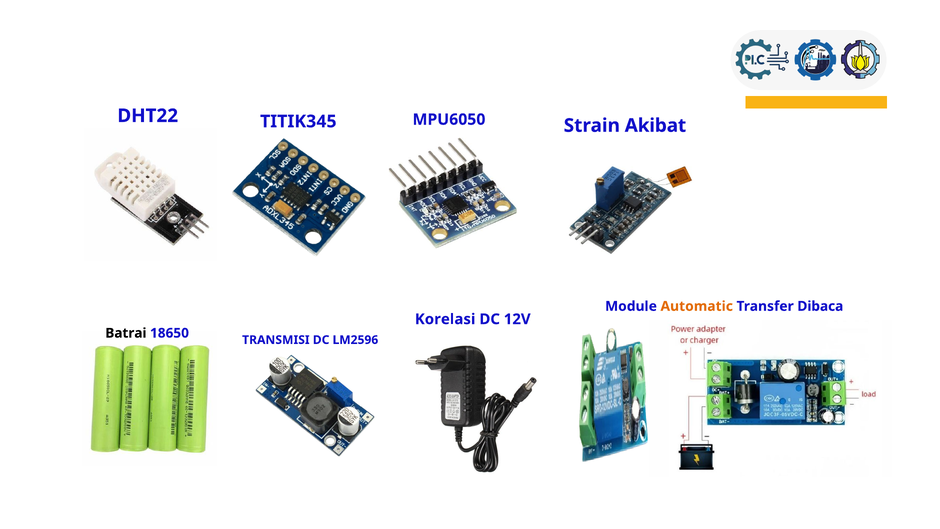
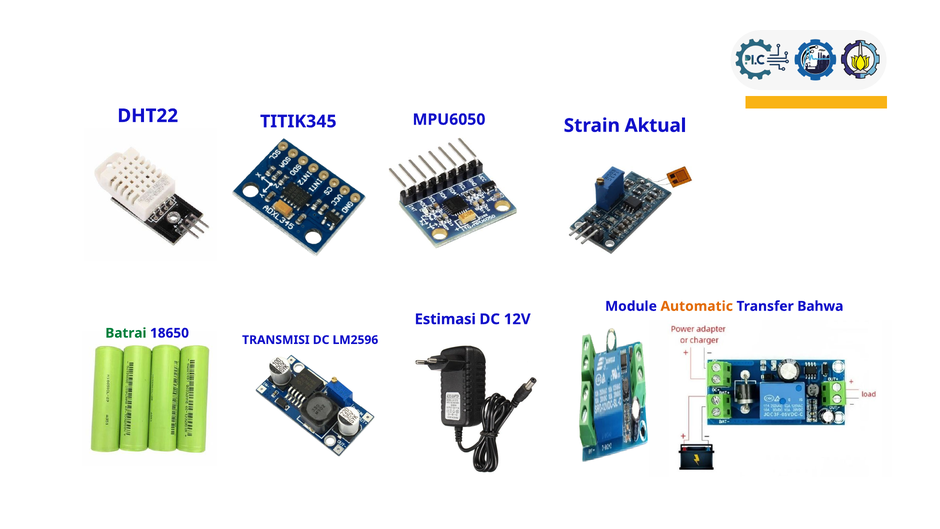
Akibat: Akibat -> Aktual
Dibaca: Dibaca -> Bahwa
Korelasi: Korelasi -> Estimasi
Batrai colour: black -> green
